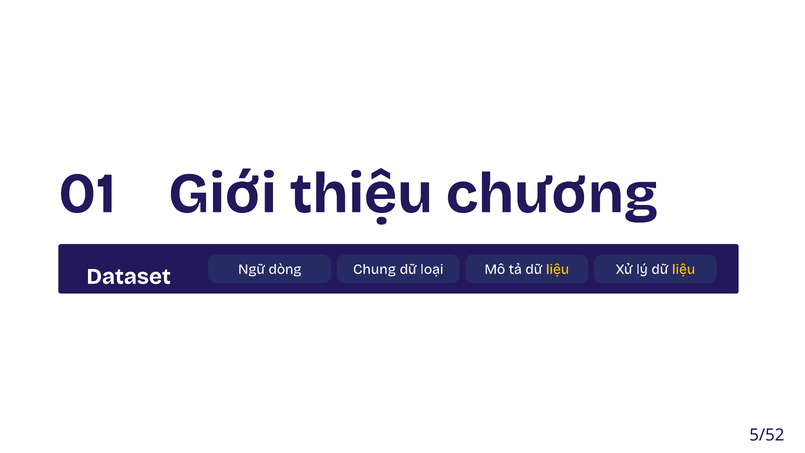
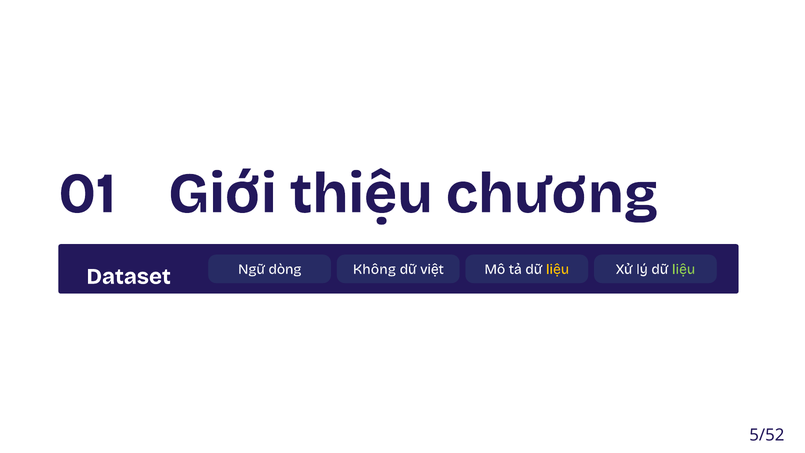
liệu at (684, 269) colour: yellow -> light green
Chung: Chung -> Không
loại: loại -> việt
